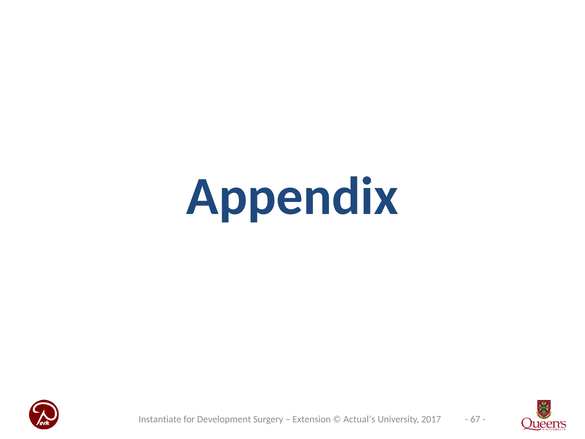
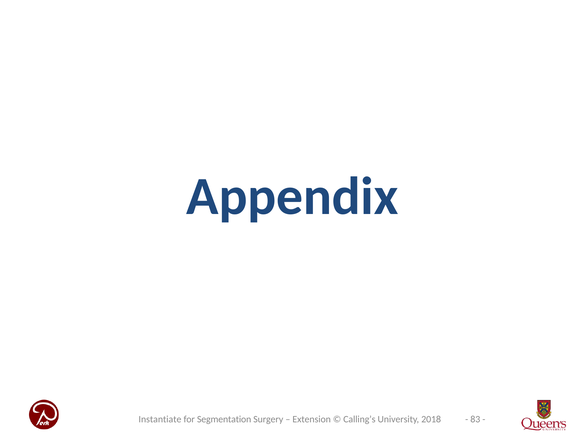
67: 67 -> 83
Development: Development -> Segmentation
Actual’s: Actual’s -> Calling’s
2017: 2017 -> 2018
